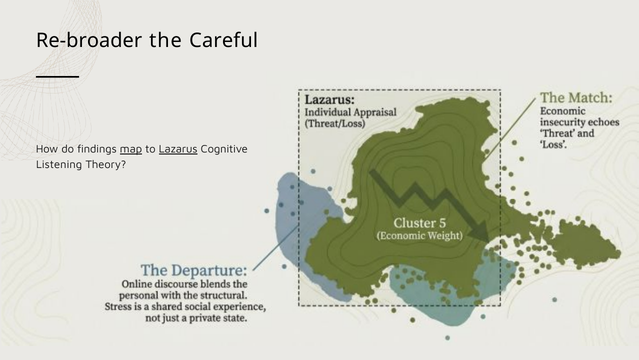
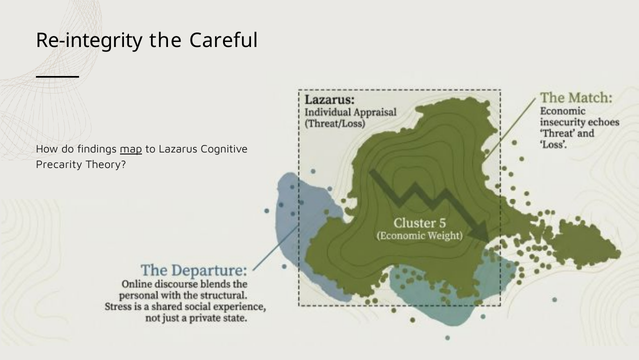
Re-broader: Re-broader -> Re-integrity
Lazarus underline: present -> none
Listening: Listening -> Precarity
